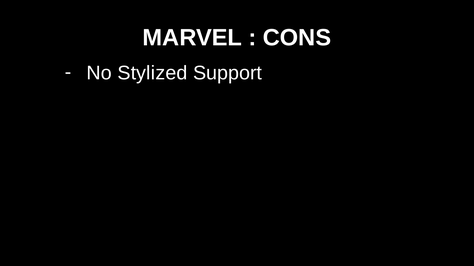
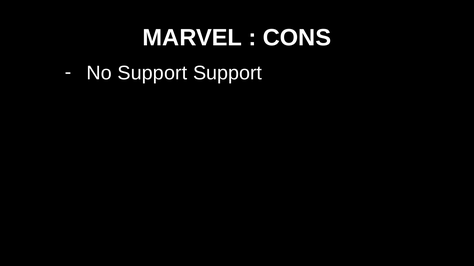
No Stylized: Stylized -> Support
